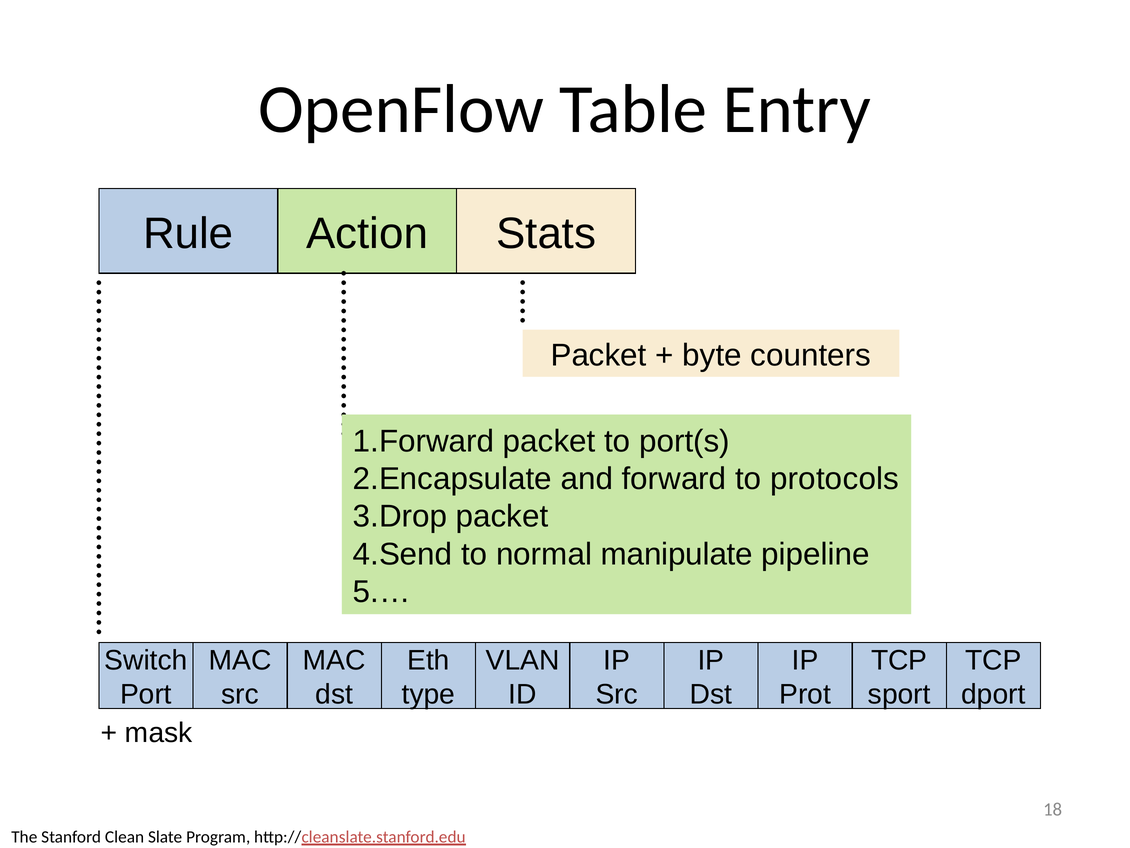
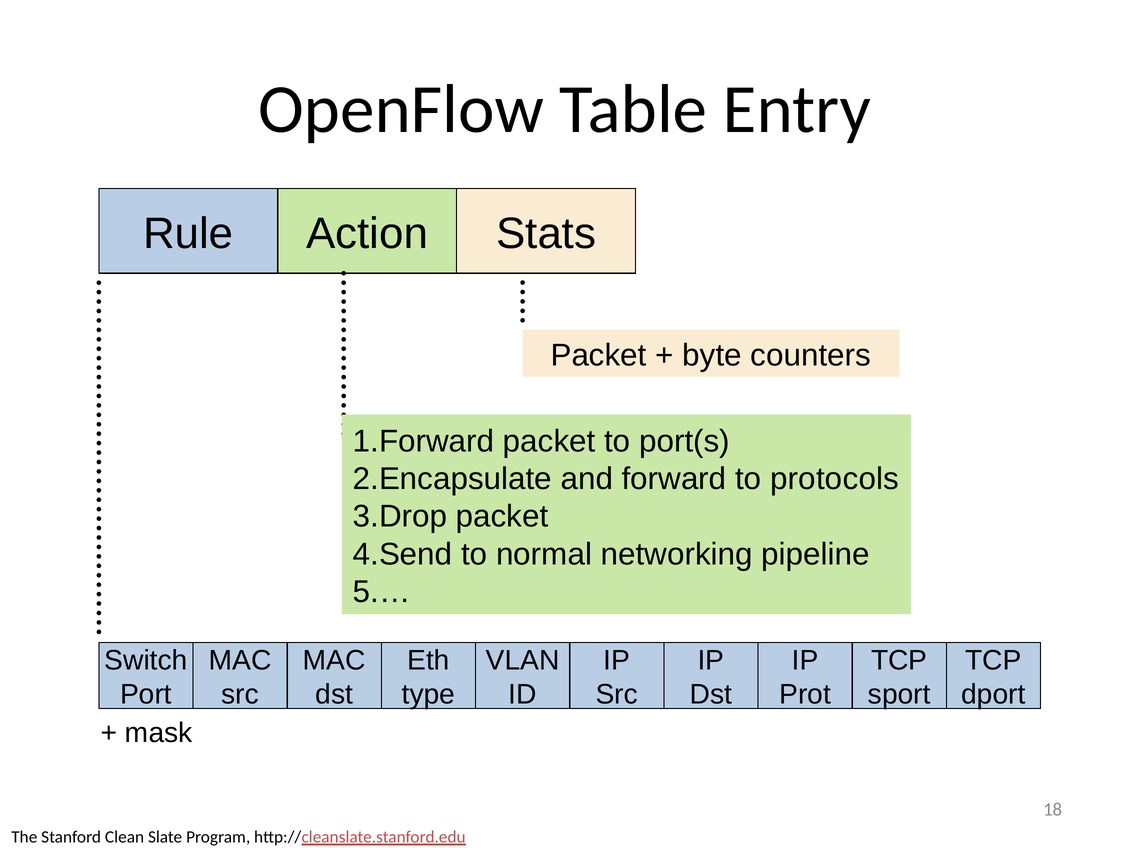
manipulate: manipulate -> networking
